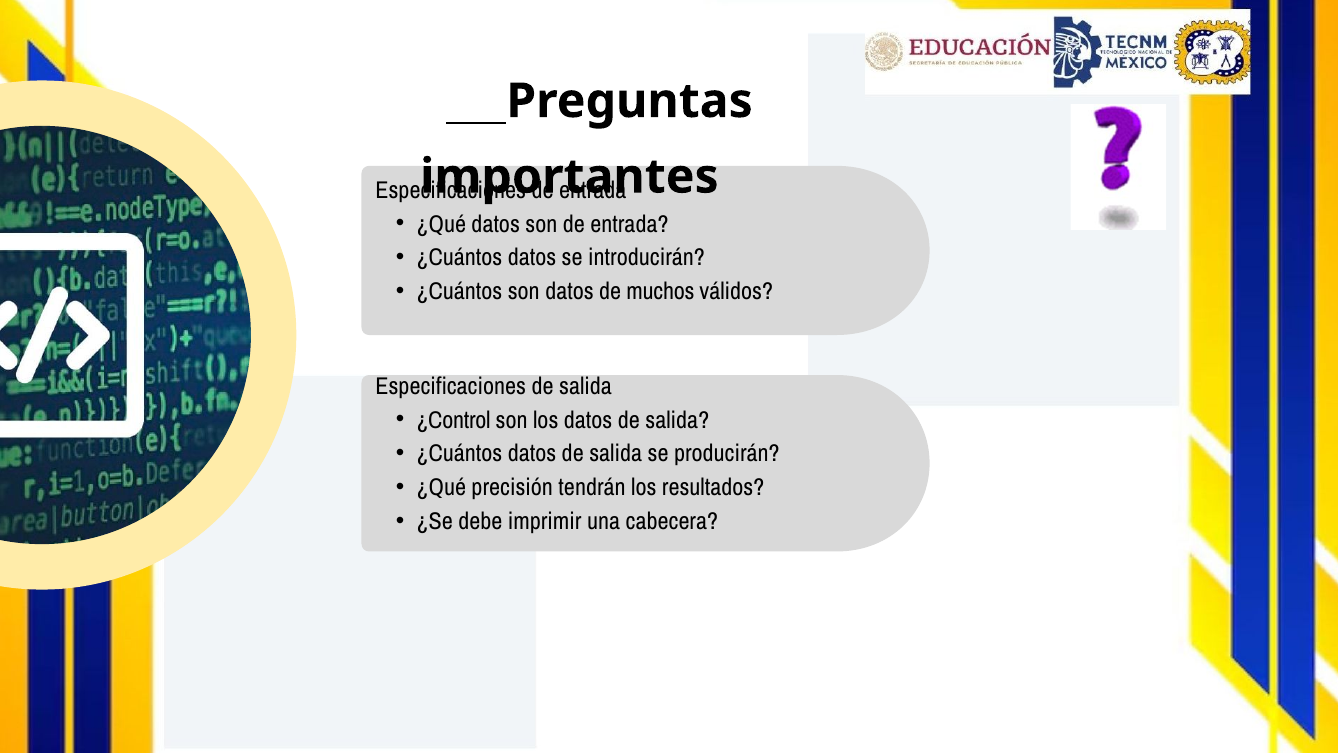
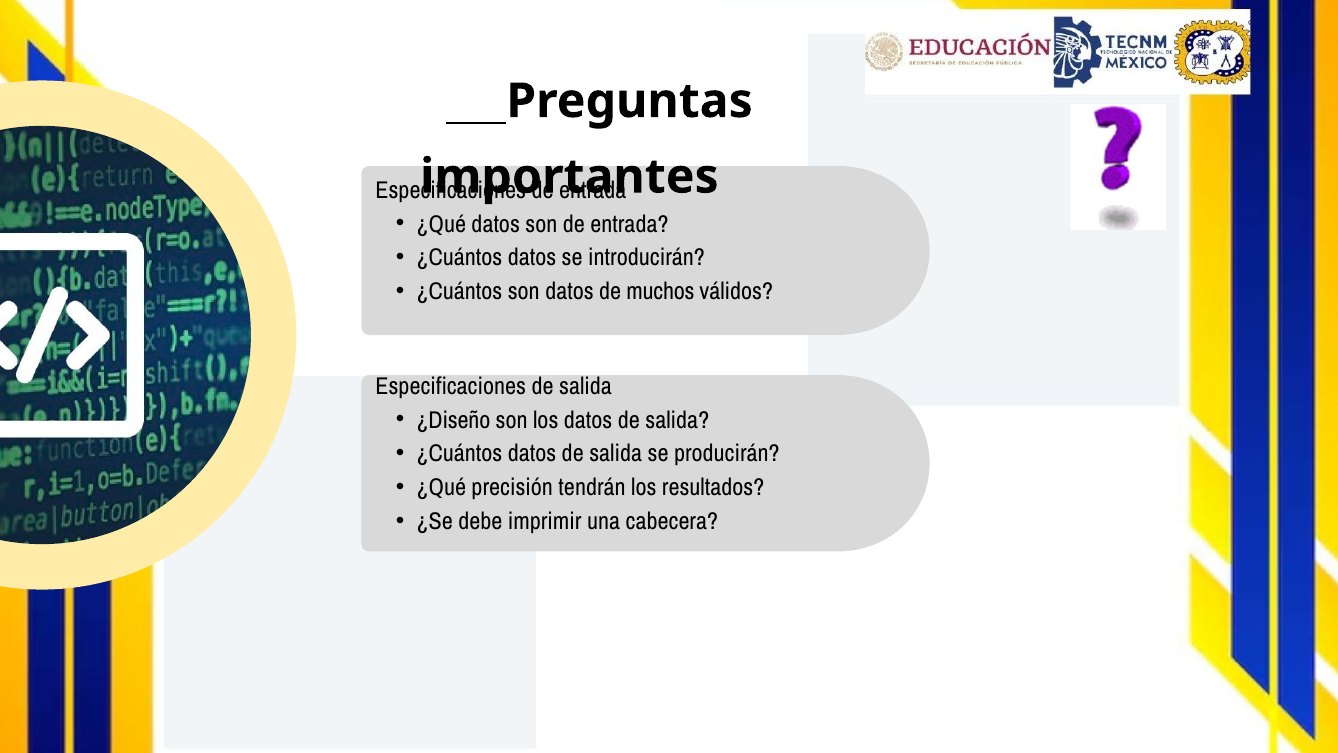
¿Control: ¿Control -> ¿Diseño
